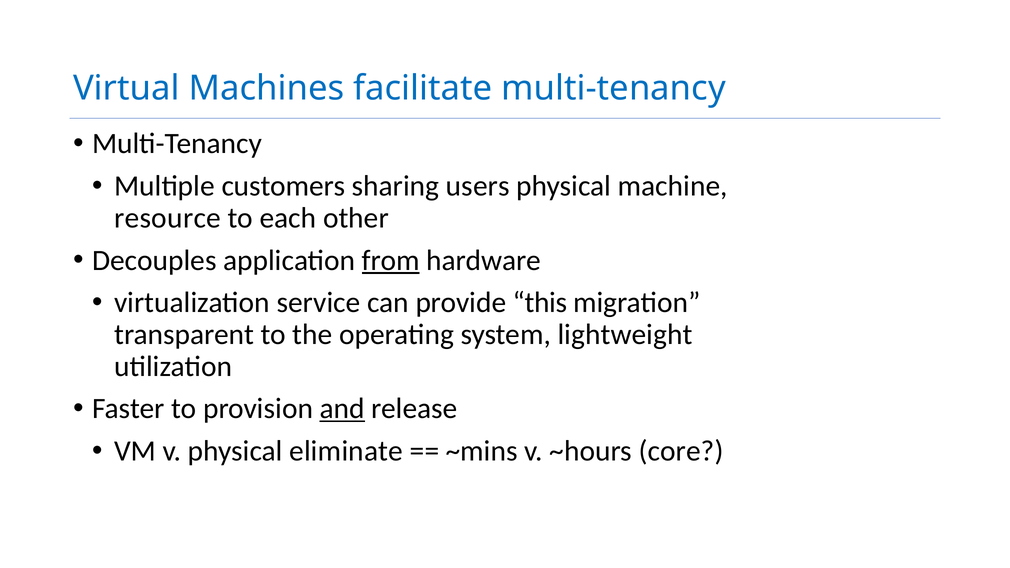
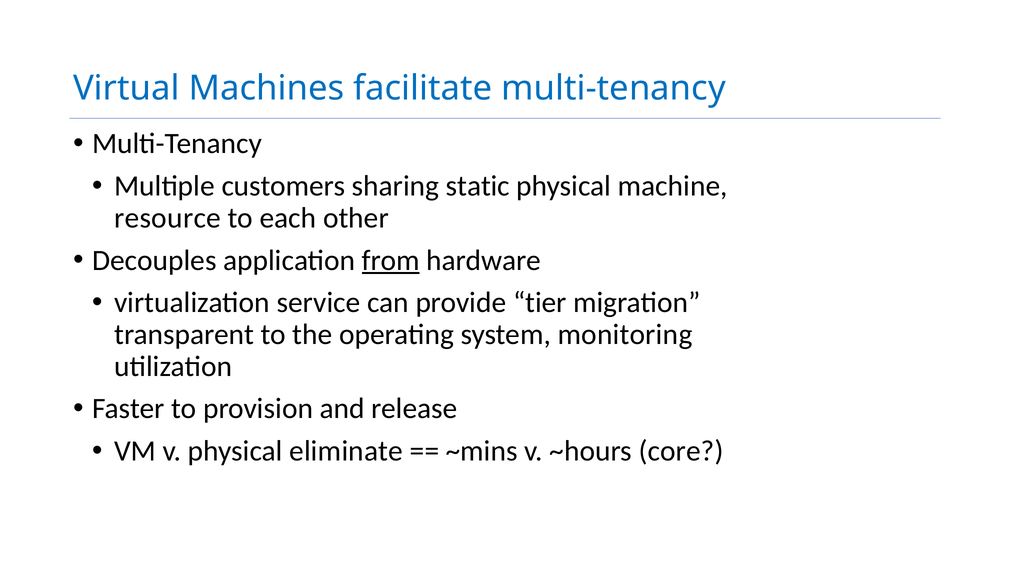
users: users -> static
this: this -> tier
lightweight: lightweight -> monitoring
and underline: present -> none
